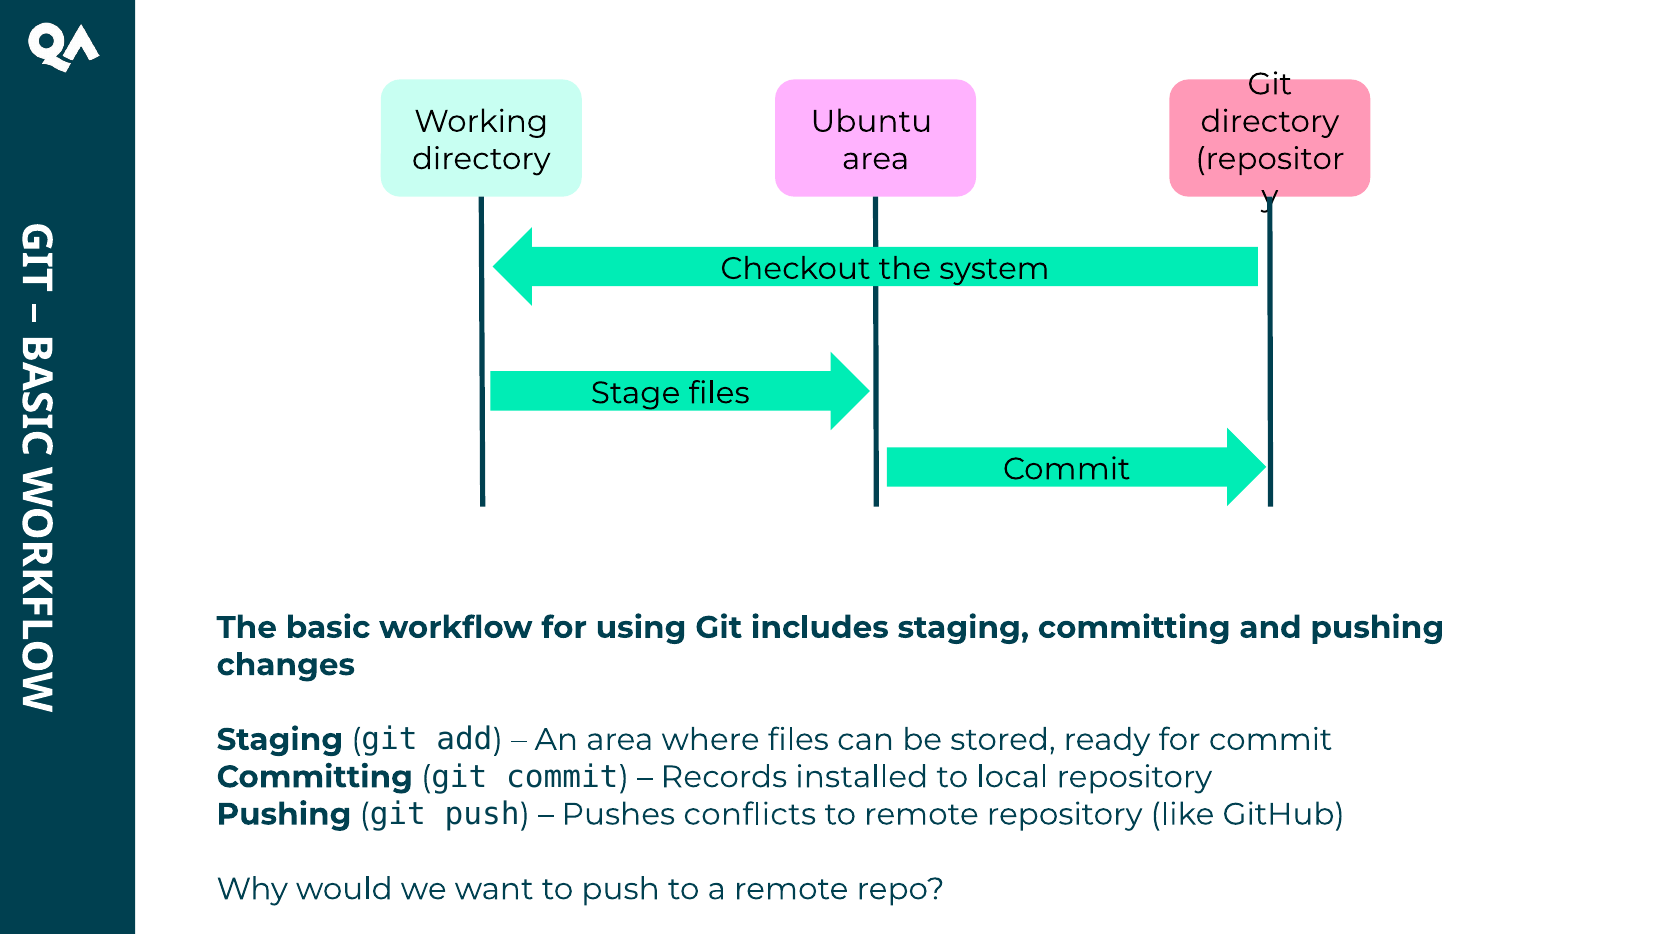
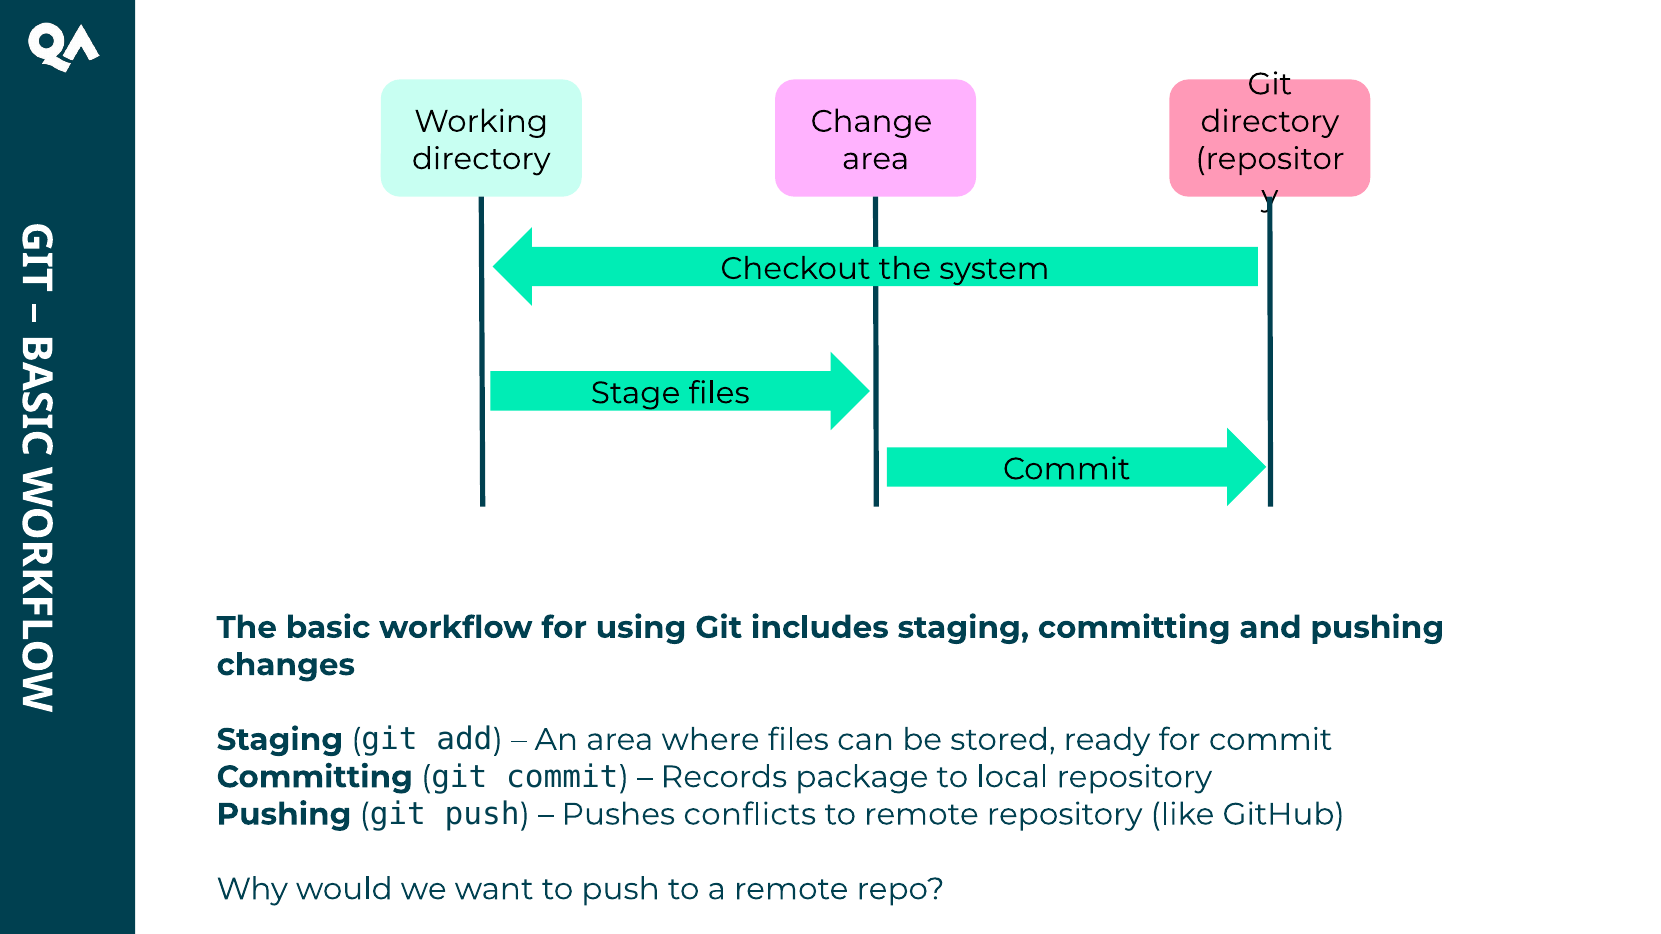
Ubuntu: Ubuntu -> Change
installed: installed -> package
